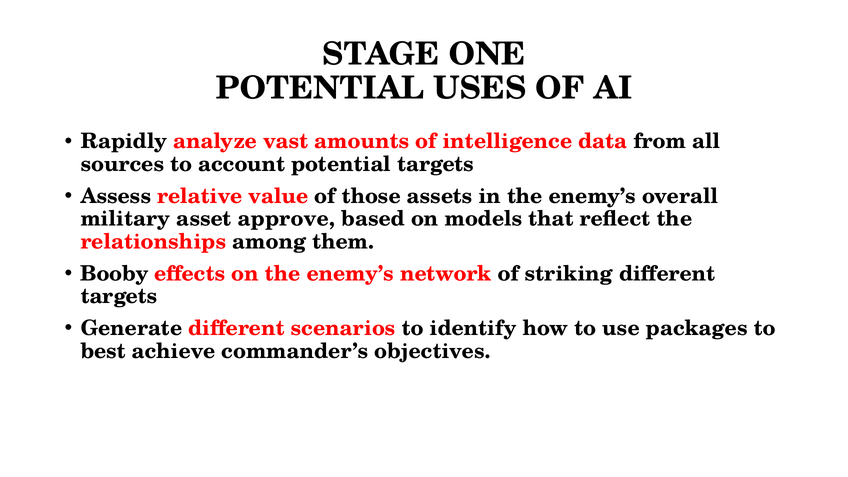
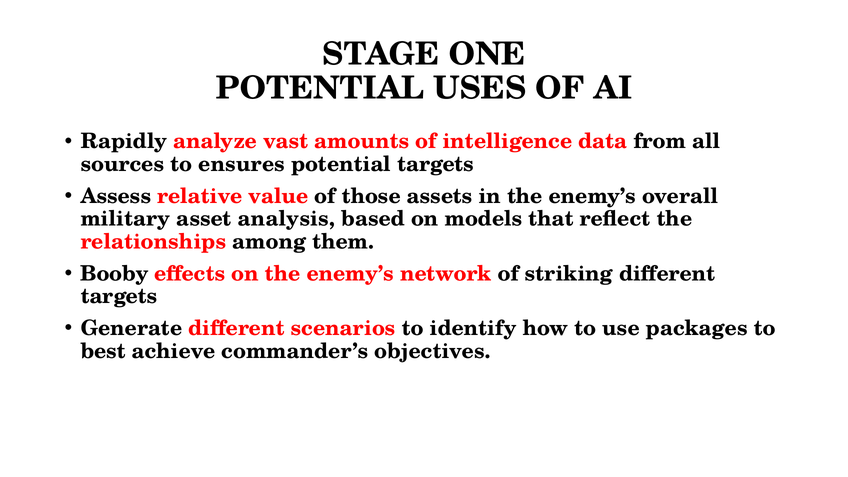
account: account -> ensures
approve: approve -> analysis
